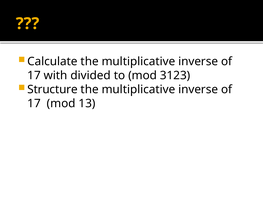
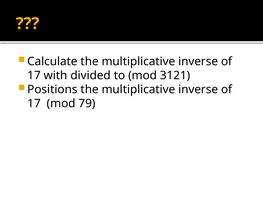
3123: 3123 -> 3121
Structure: Structure -> Positions
13: 13 -> 79
